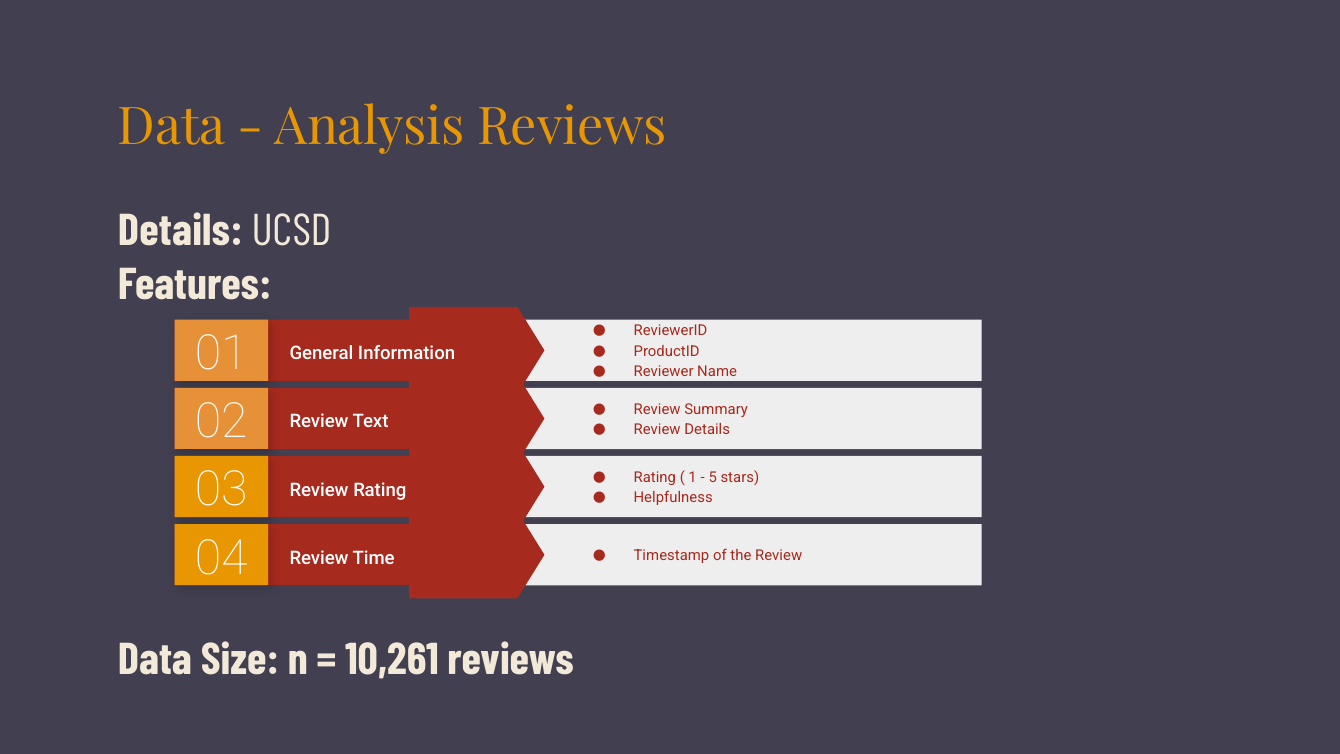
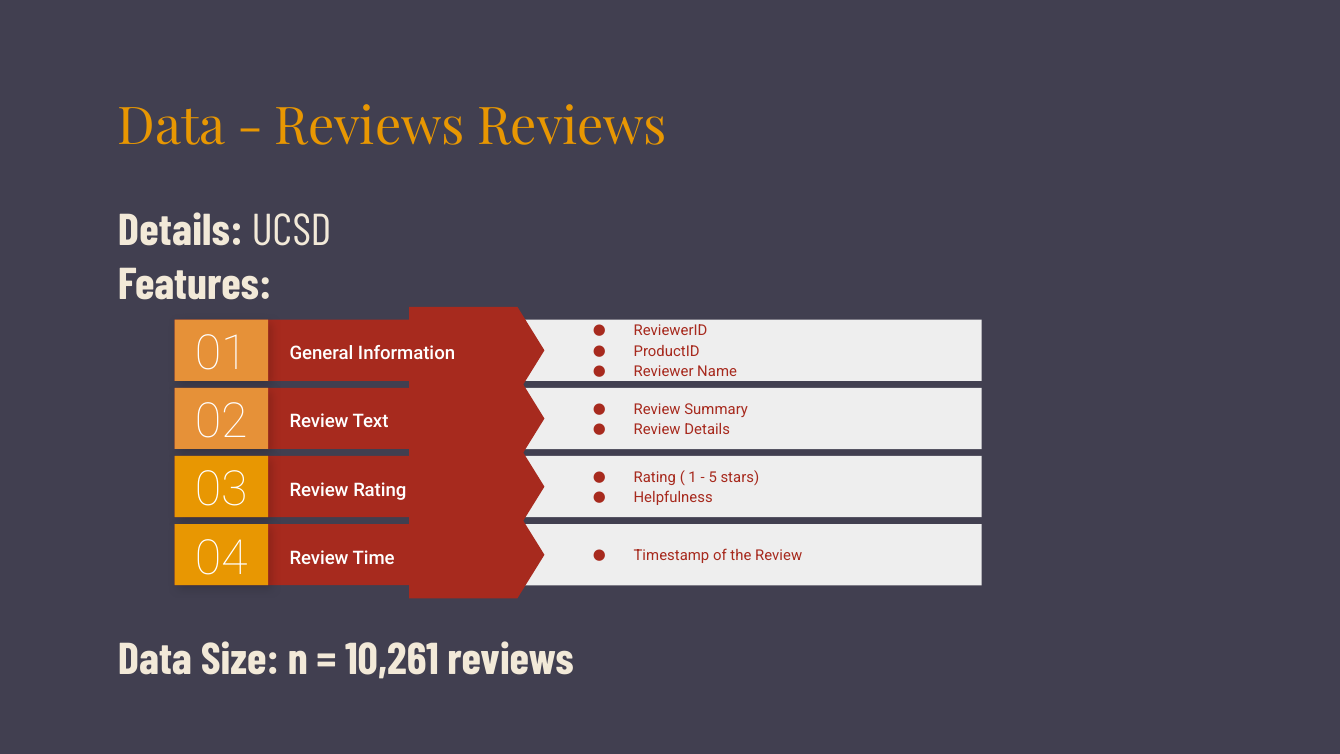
Analysis at (370, 127): Analysis -> Reviews
